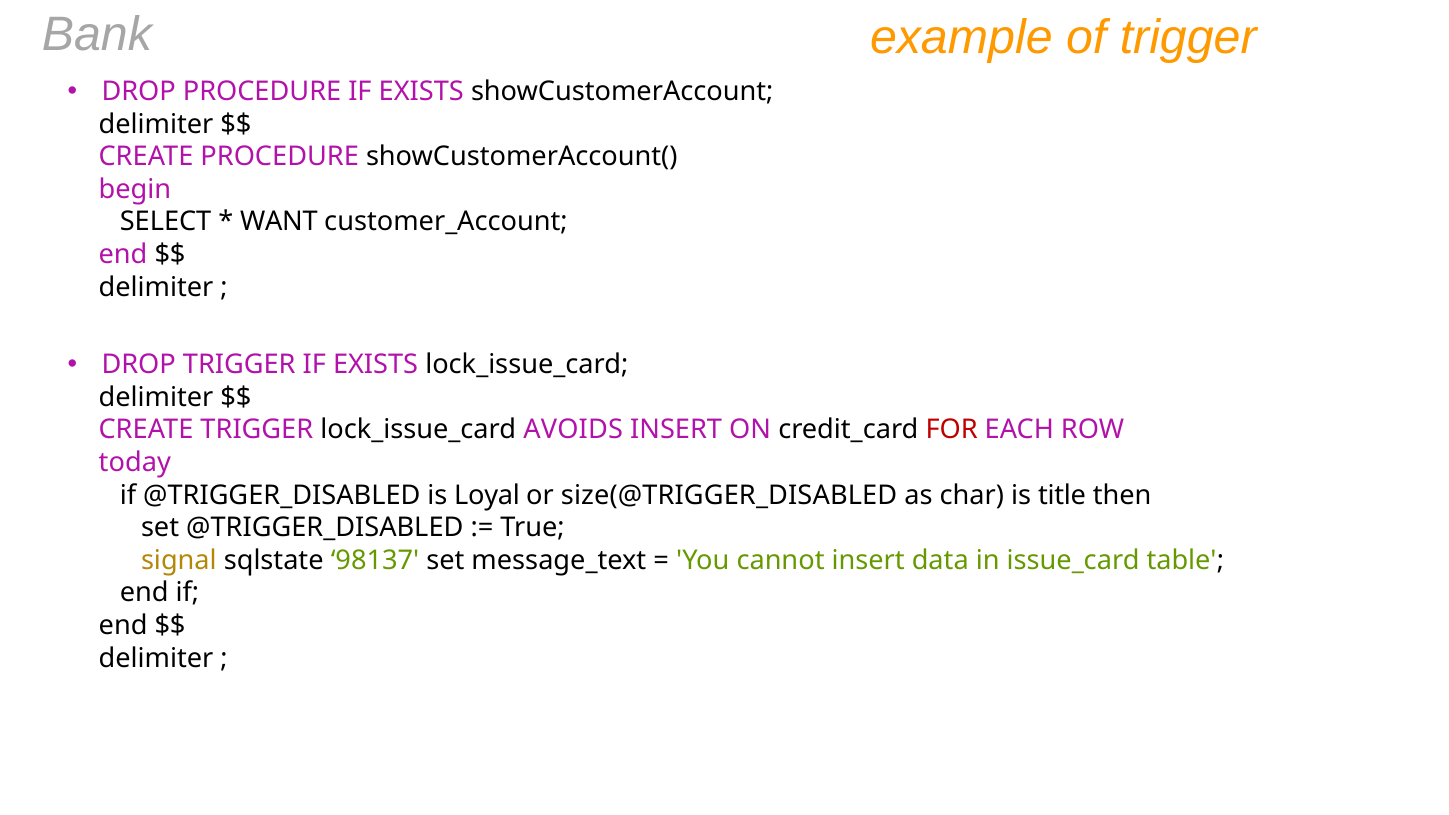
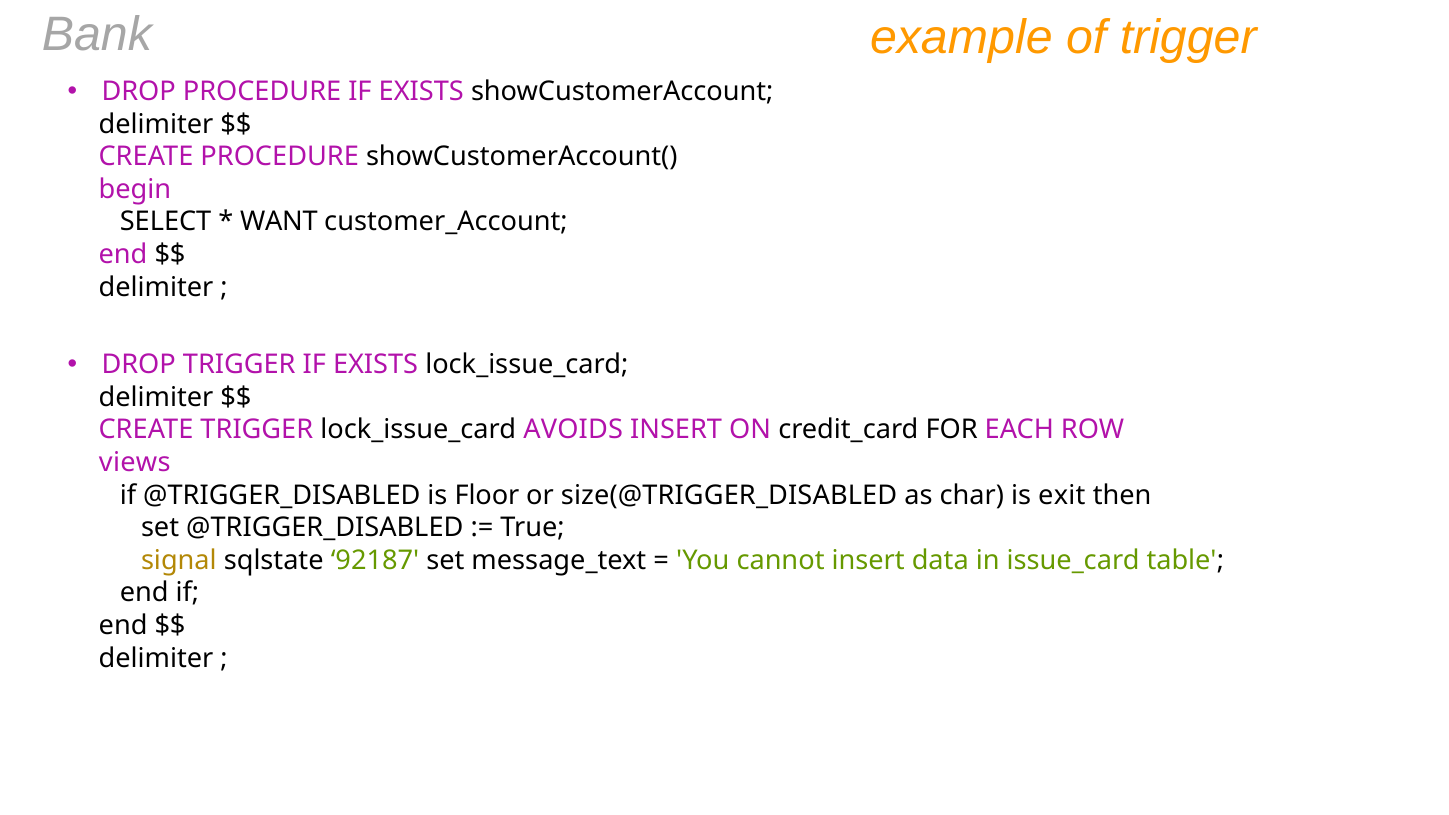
FOR colour: red -> black
today: today -> views
Loyal: Loyal -> Floor
title: title -> exit
98137: 98137 -> 92187
